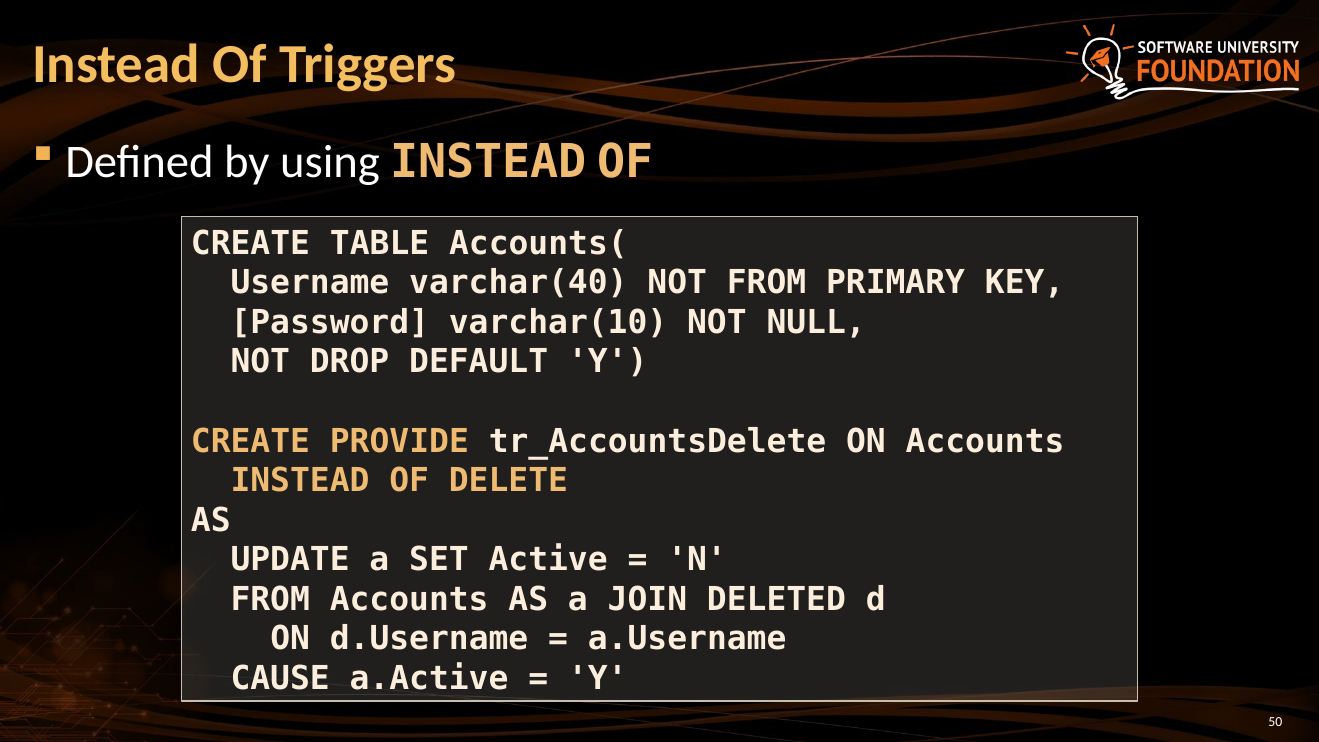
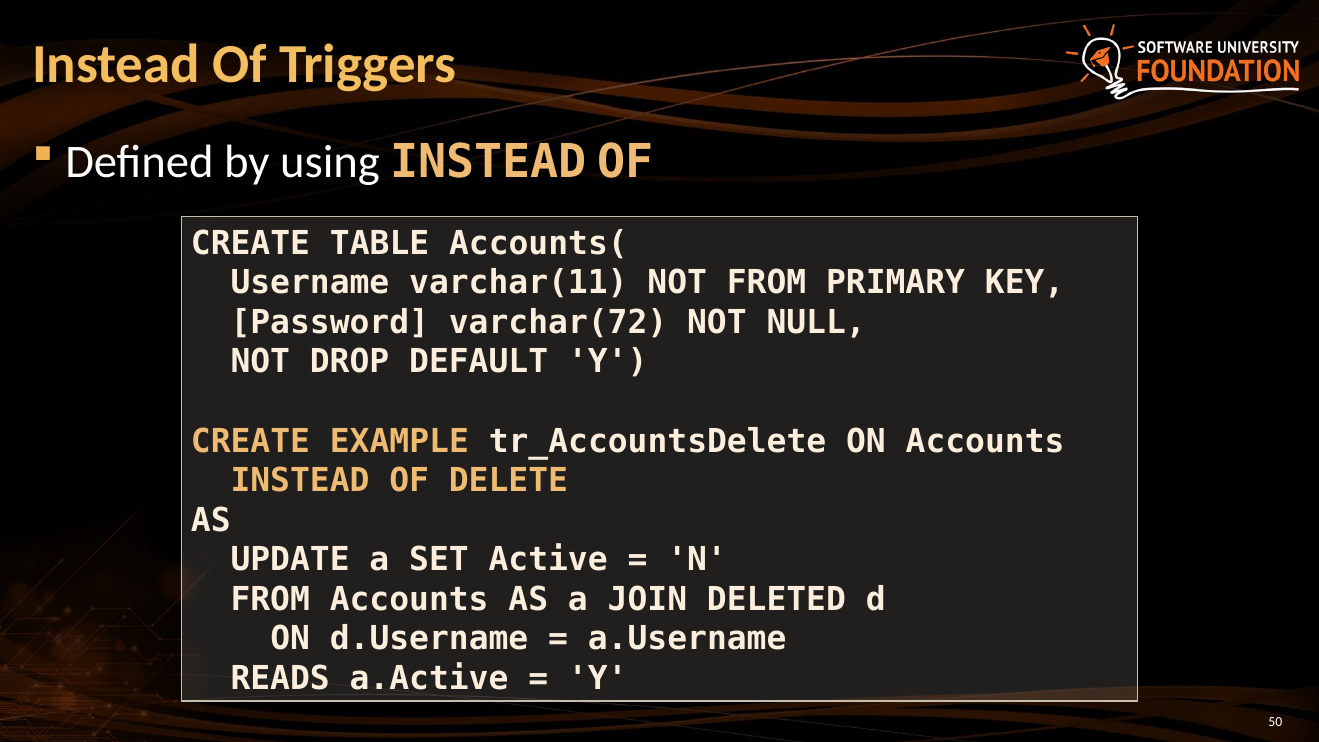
varchar(40: varchar(40 -> varchar(11
varchar(10: varchar(10 -> varchar(72
PROVIDE: PROVIDE -> EXAMPLE
CAUSE: CAUSE -> READS
